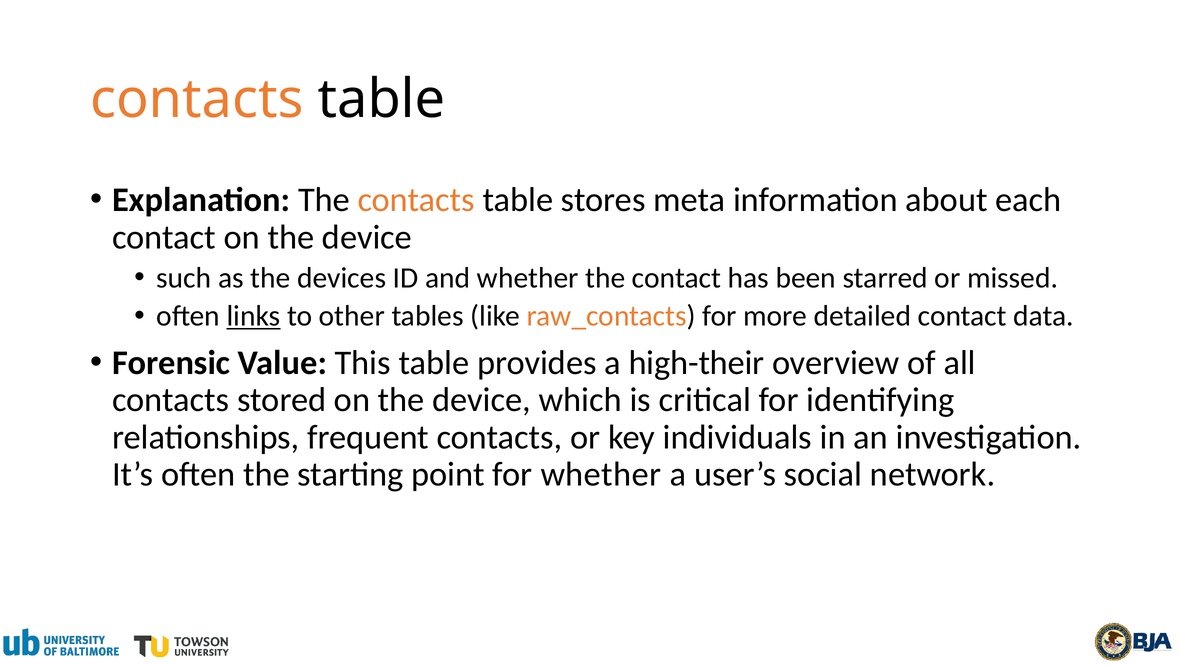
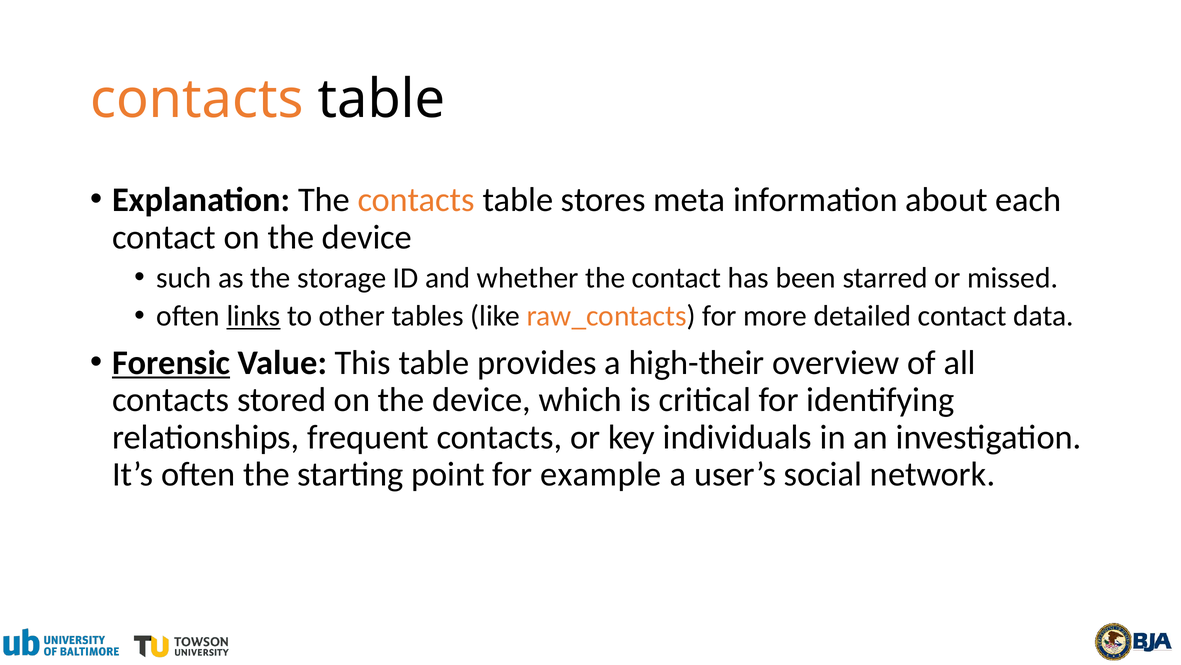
devices: devices -> storage
Forensic underline: none -> present
for whether: whether -> example
